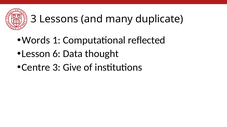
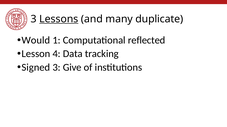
Lessons underline: none -> present
Words: Words -> Would
6: 6 -> 4
thought: thought -> tracking
Centre: Centre -> Signed
